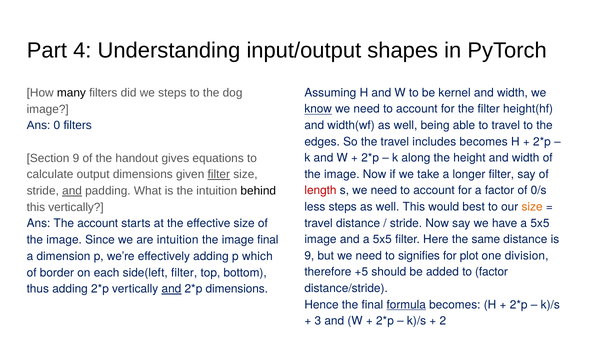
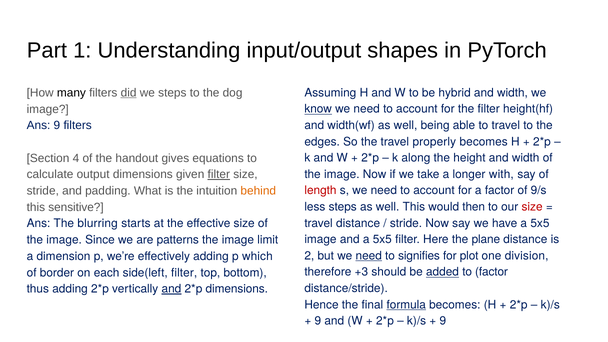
4: 4 -> 1
did underline: none -> present
kernel: kernel -> hybrid
Ans 0: 0 -> 9
includes: includes -> properly
Section 9: 9 -> 4
longer filter: filter -> with
and at (72, 191) underline: present -> none
behind colour: black -> orange
0/s: 0/s -> 9/s
this vertically: vertically -> sensitive
best: best -> then
size at (532, 207) colour: orange -> red
The account: account -> blurring
same: same -> plane
are intuition: intuition -> patterns
image final: final -> limit
9 at (309, 256): 9 -> 2
need at (369, 256) underline: none -> present
+5: +5 -> +3
added underline: none -> present
3 at (318, 321): 3 -> 9
2 at (443, 321): 2 -> 9
